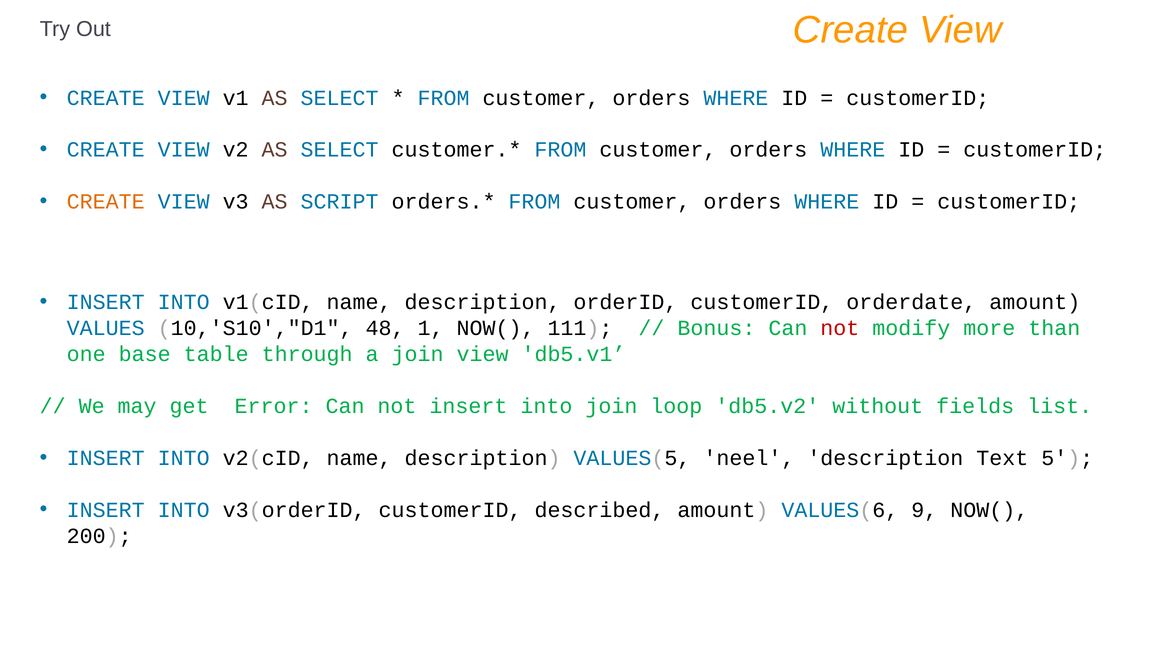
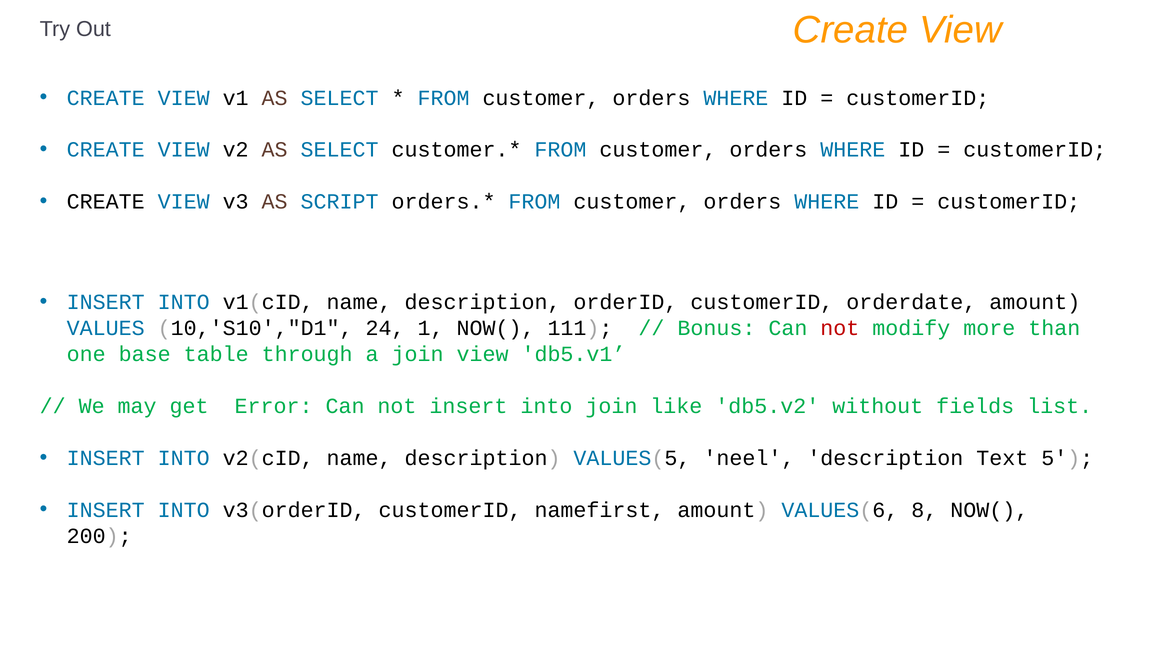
CREATE at (106, 202) colour: orange -> black
48: 48 -> 24
loop: loop -> like
described: described -> namefirst
9: 9 -> 8
